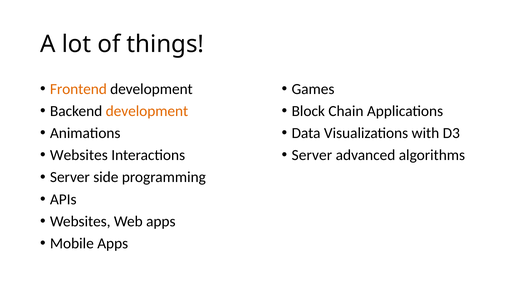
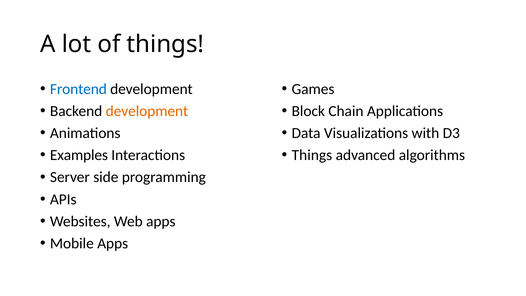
Frontend colour: orange -> blue
Server at (312, 155): Server -> Things
Websites at (79, 155): Websites -> Examples
